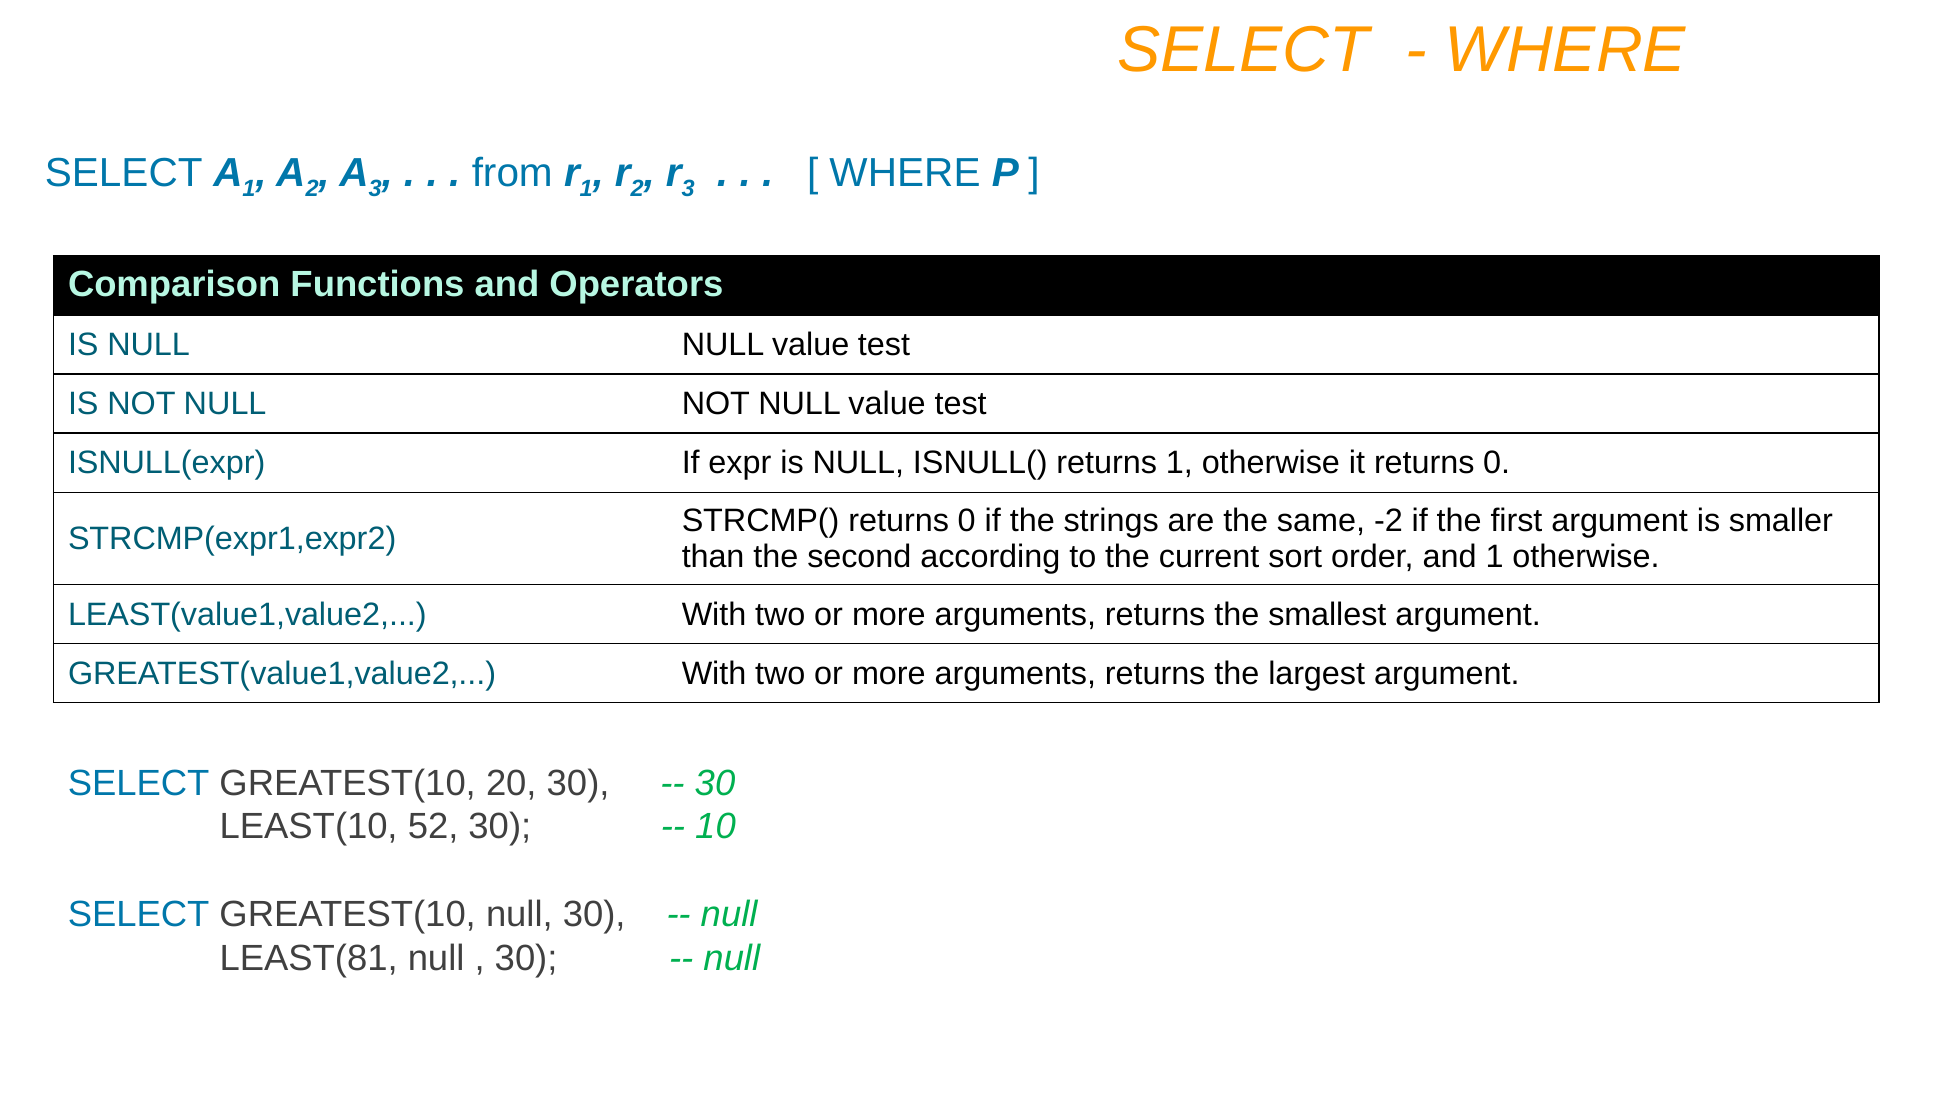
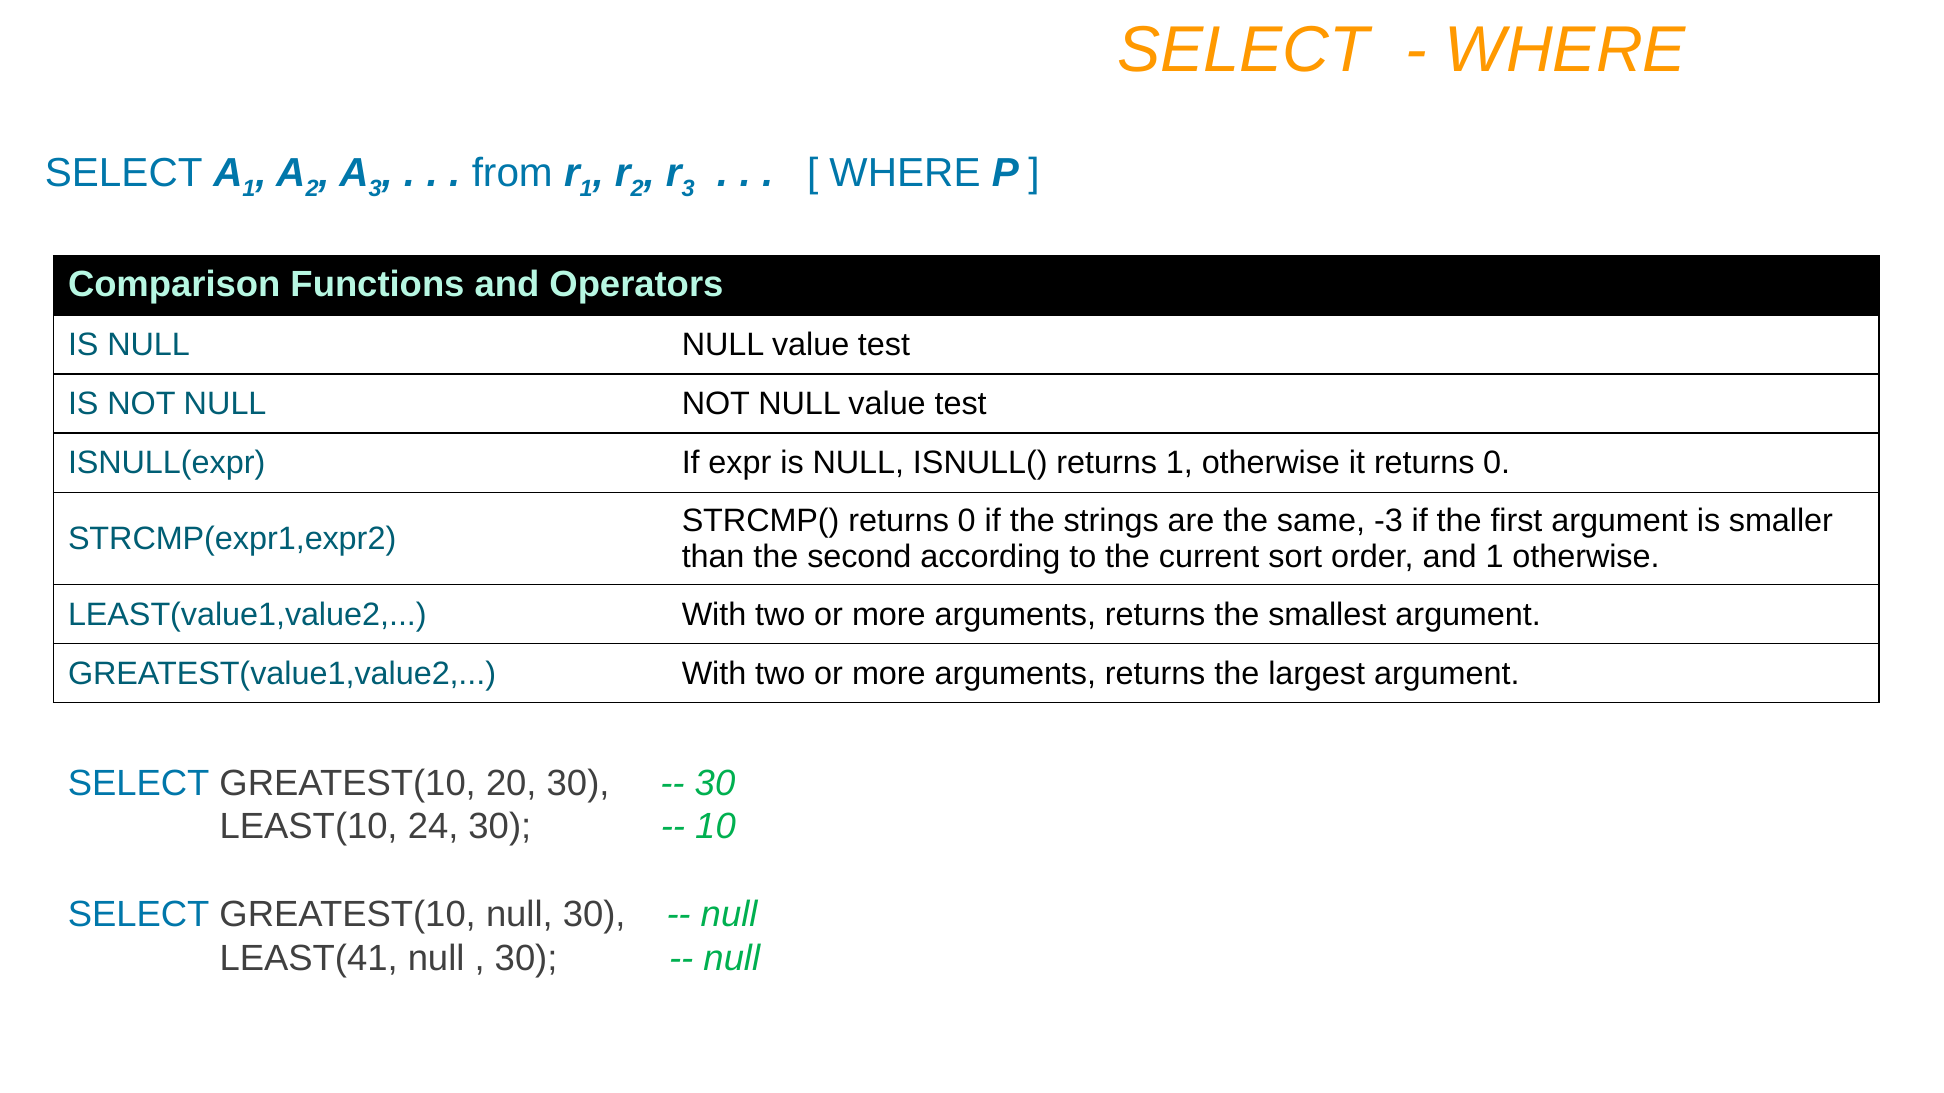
-2: -2 -> -3
52: 52 -> 24
LEAST(81: LEAST(81 -> LEAST(41
